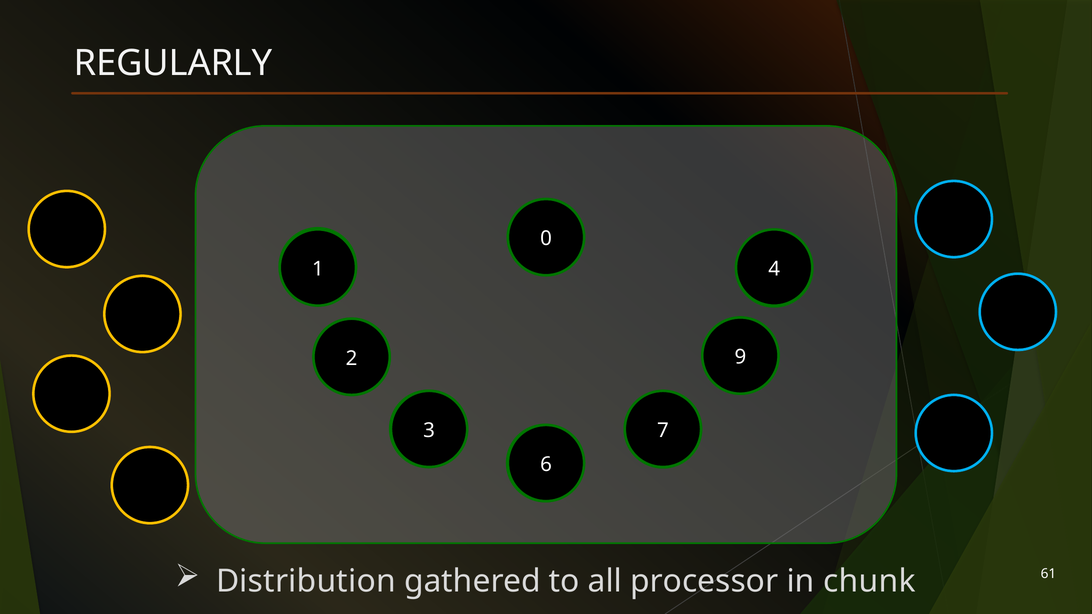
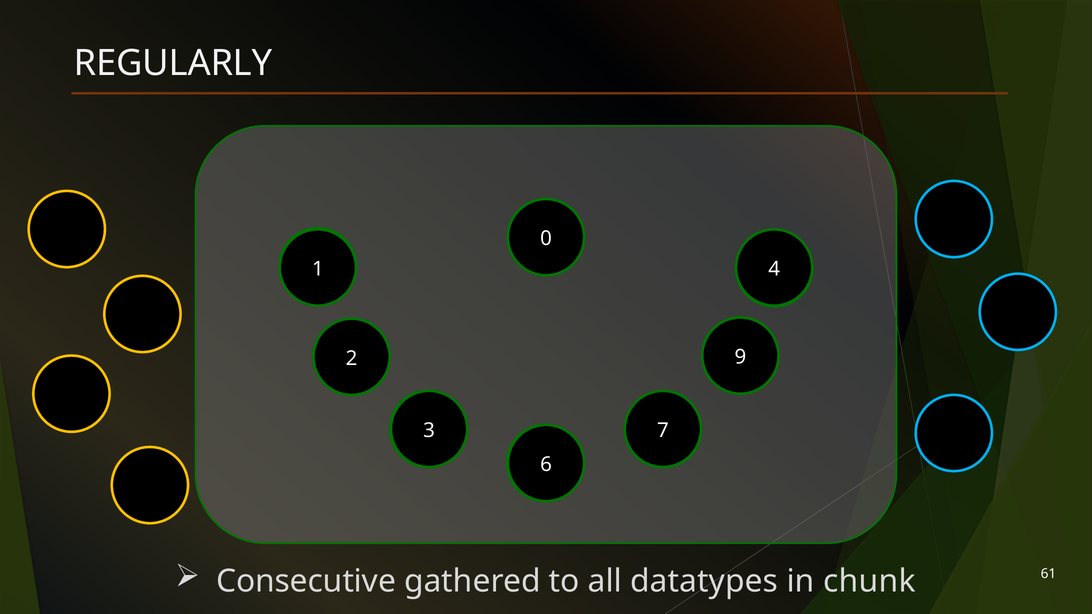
Distribution: Distribution -> Consecutive
processor: processor -> datatypes
